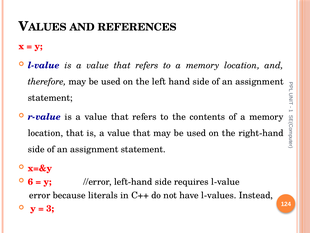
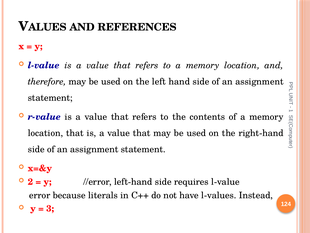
6: 6 -> 2
